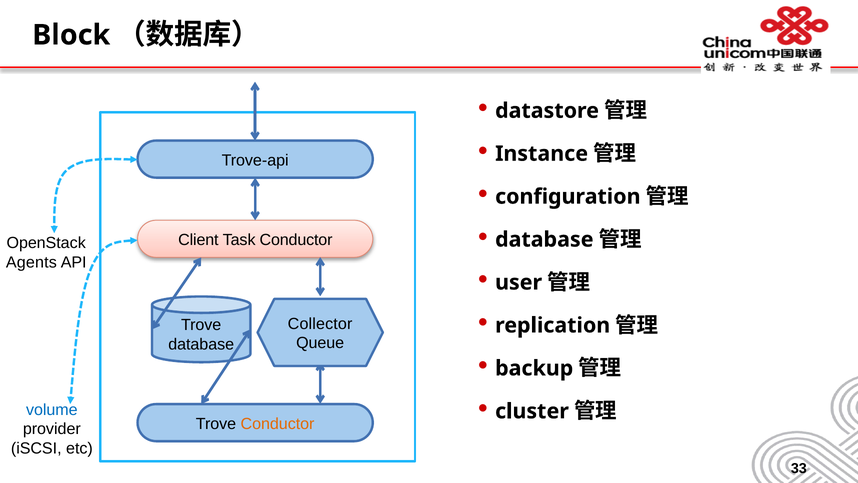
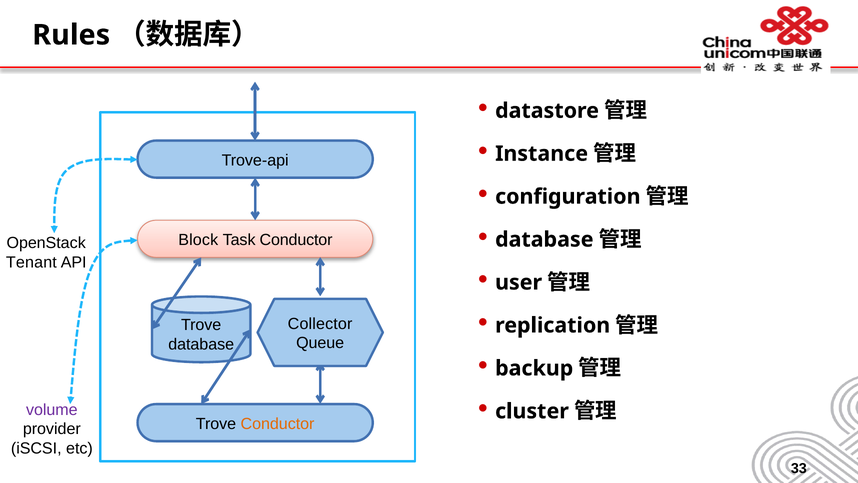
Block: Block -> Rules
Client: Client -> Block
Agents: Agents -> Tenant
volume colour: blue -> purple
